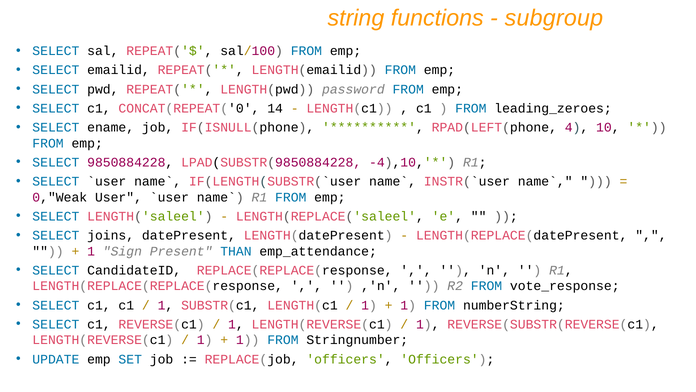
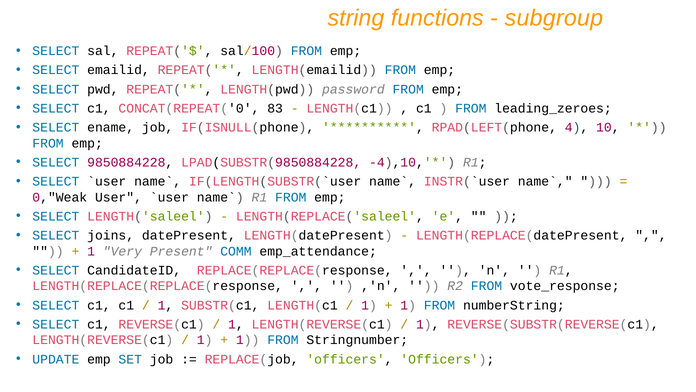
14: 14 -> 83
Sign: Sign -> Very
THAN: THAN -> COMM
